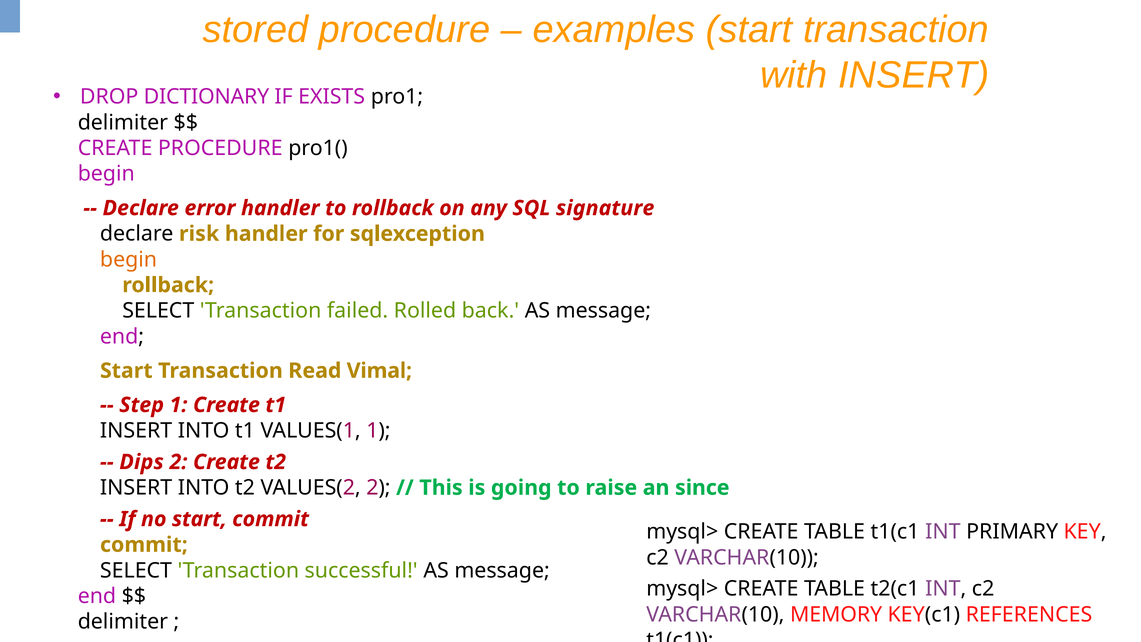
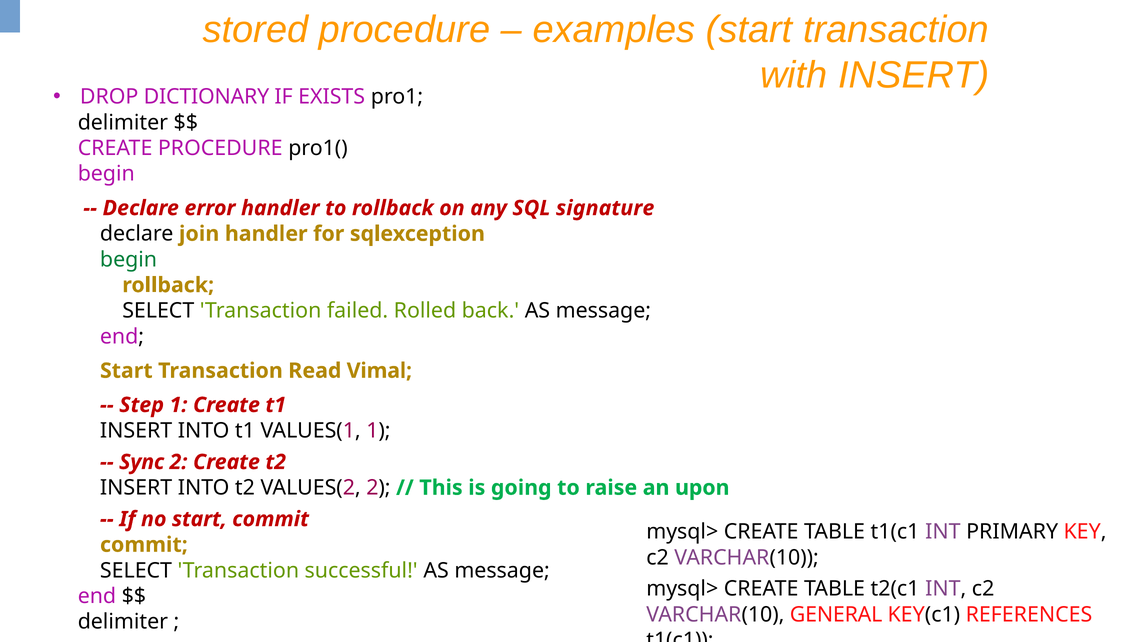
risk: risk -> join
begin at (129, 259) colour: orange -> green
Dips: Dips -> Sync
since: since -> upon
MEMORY: MEMORY -> GENERAL
